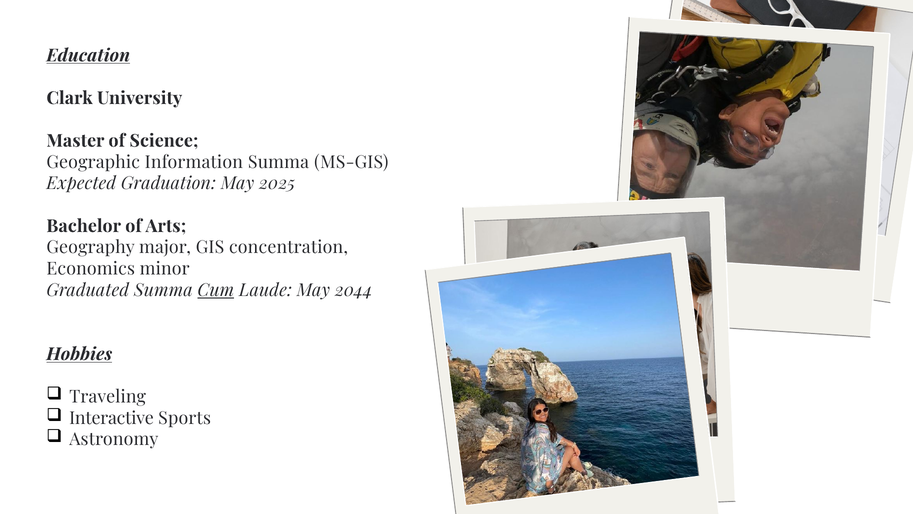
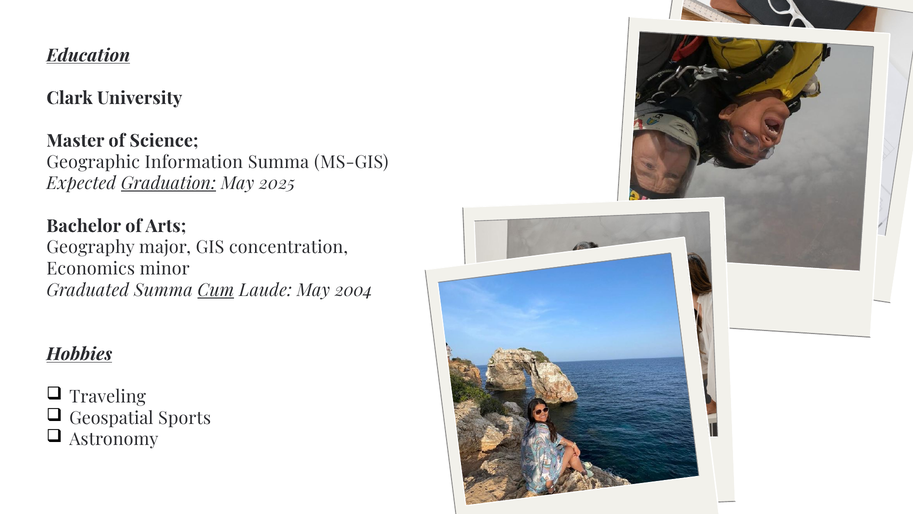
Graduation underline: none -> present
2044: 2044 -> 2004
Interactive: Interactive -> Geospatial
